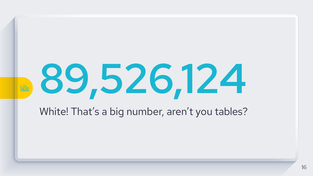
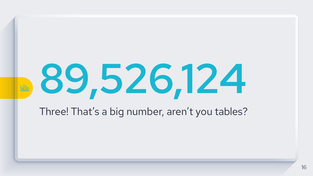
White: White -> Three
